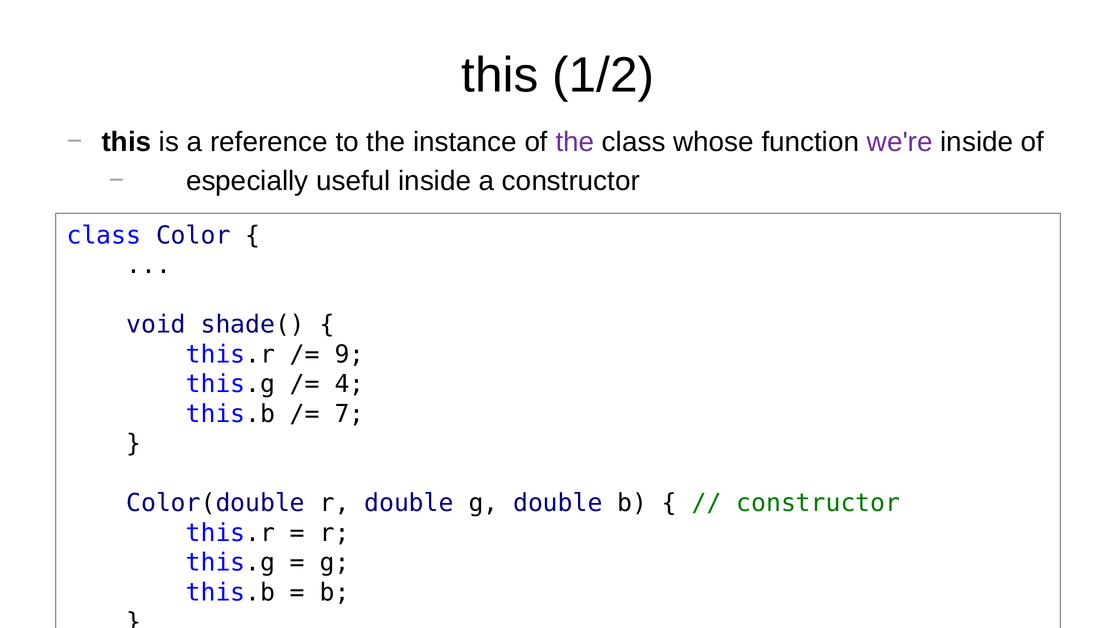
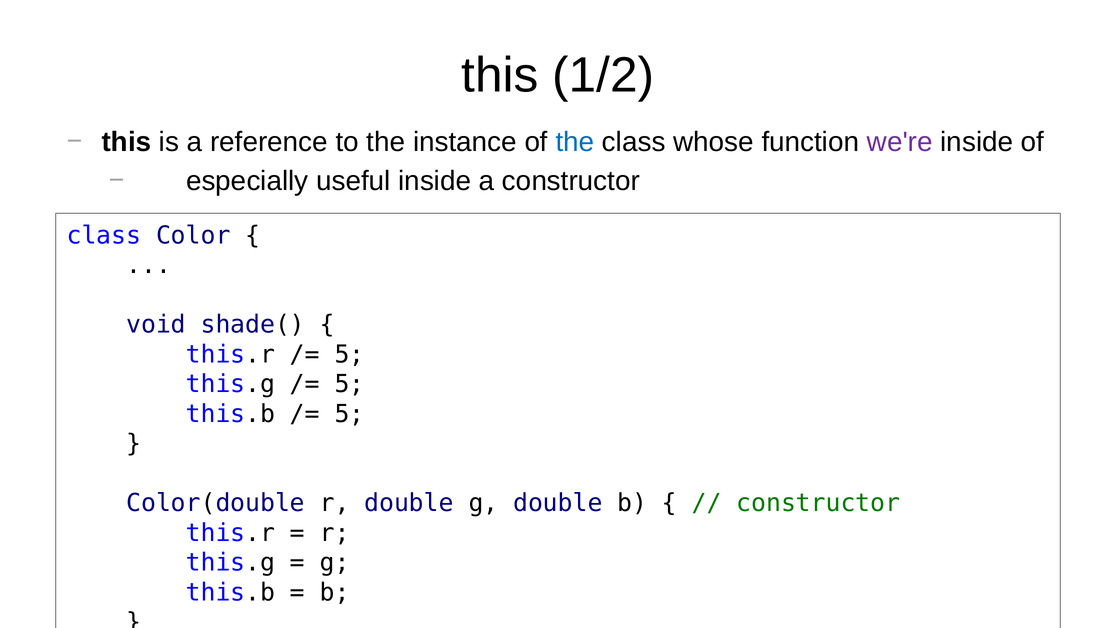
the at (575, 142) colour: purple -> blue
9 at (349, 354): 9 -> 5
4 at (349, 384): 4 -> 5
7 at (349, 414): 7 -> 5
